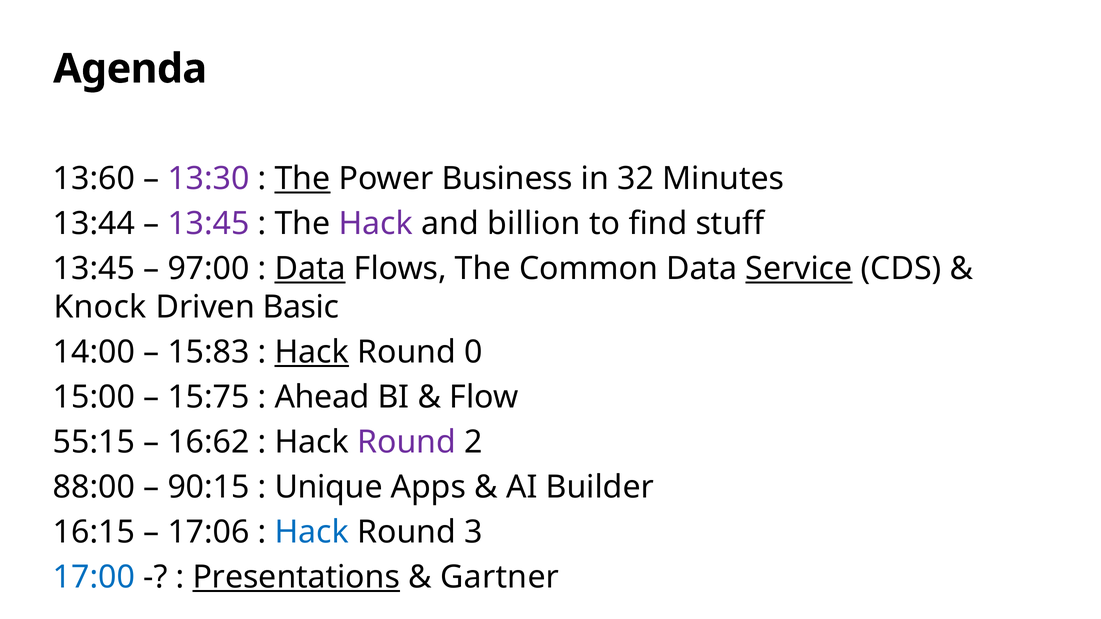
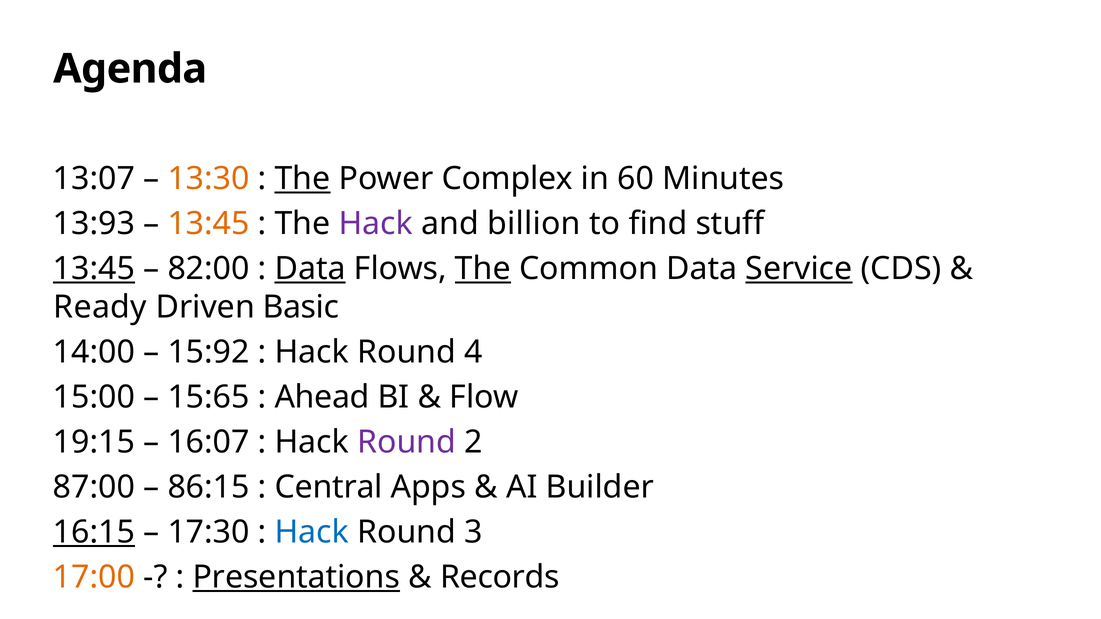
13:60: 13:60 -> 13:07
13:30 colour: purple -> orange
Business: Business -> Complex
32: 32 -> 60
13:44: 13:44 -> 13:93
13:45 at (209, 224) colour: purple -> orange
13:45 at (94, 269) underline: none -> present
97:00: 97:00 -> 82:00
The at (483, 269) underline: none -> present
Knock: Knock -> Ready
15:83: 15:83 -> 15:92
Hack at (312, 352) underline: present -> none
0: 0 -> 4
15:75: 15:75 -> 15:65
55:15: 55:15 -> 19:15
16:62: 16:62 -> 16:07
88:00: 88:00 -> 87:00
90:15: 90:15 -> 86:15
Unique: Unique -> Central
16:15 underline: none -> present
17:06: 17:06 -> 17:30
17:00 colour: blue -> orange
Gartner: Gartner -> Records
